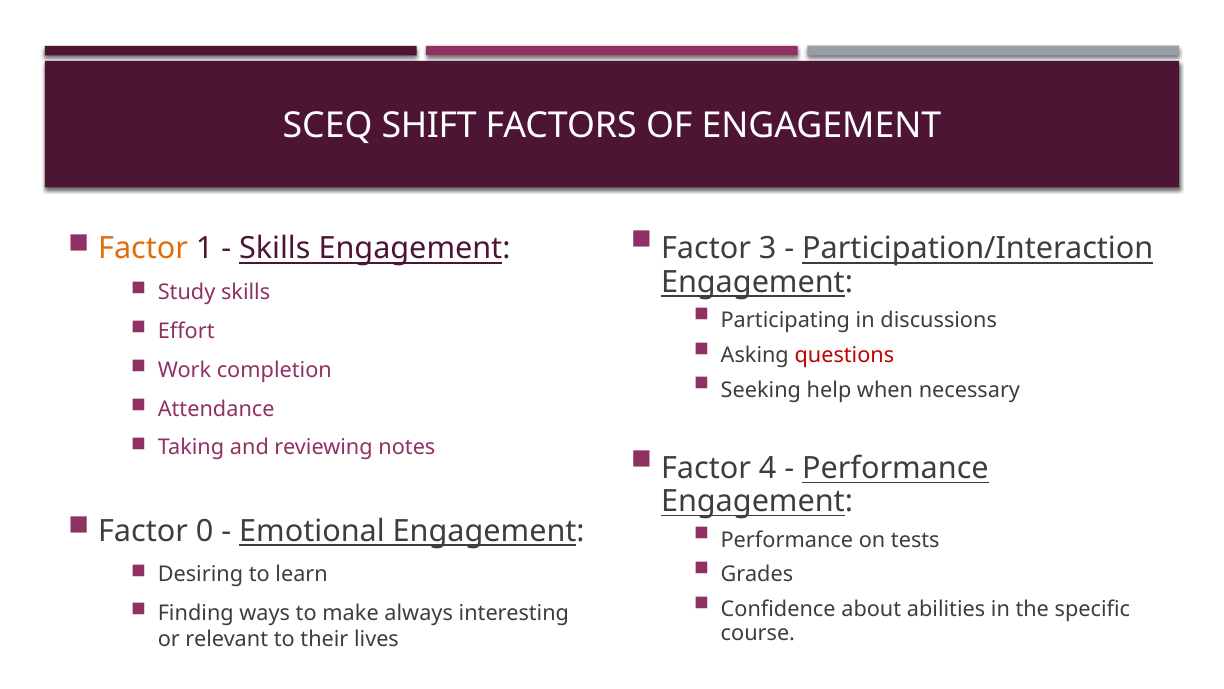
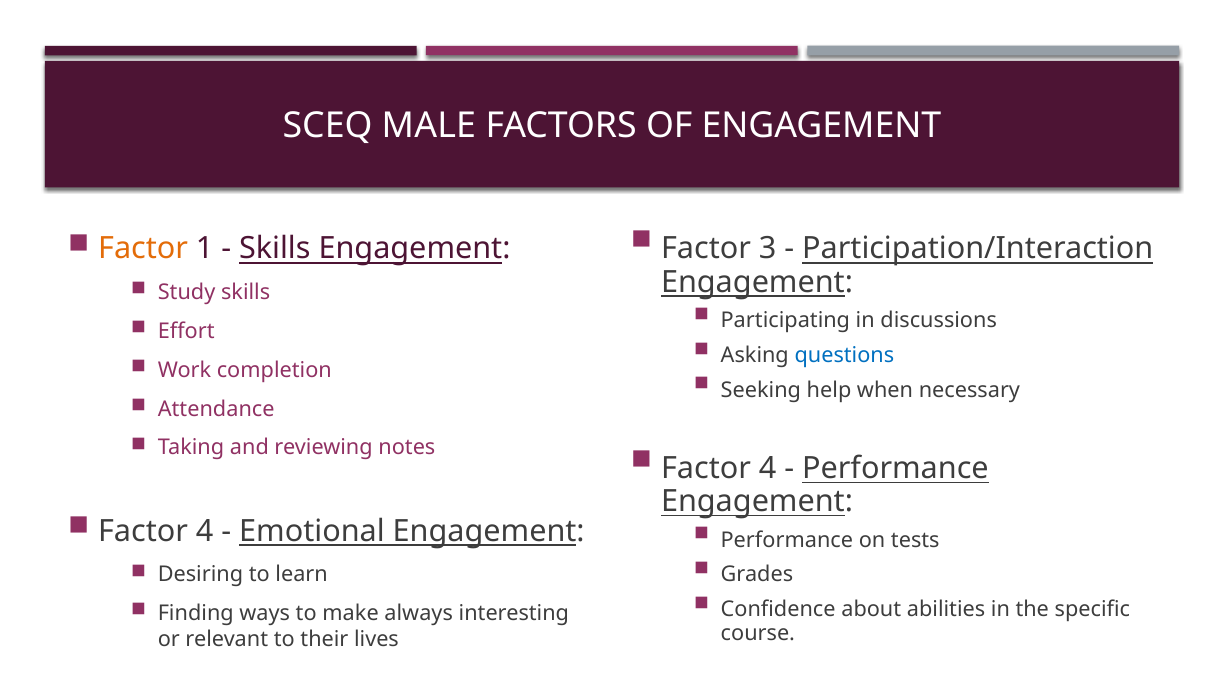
SHIFT: SHIFT -> MALE
questions colour: red -> blue
0 at (205, 531): 0 -> 4
